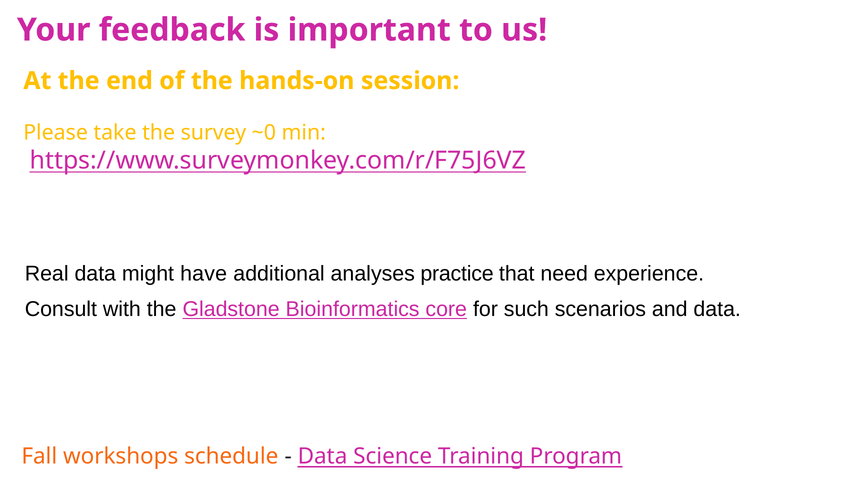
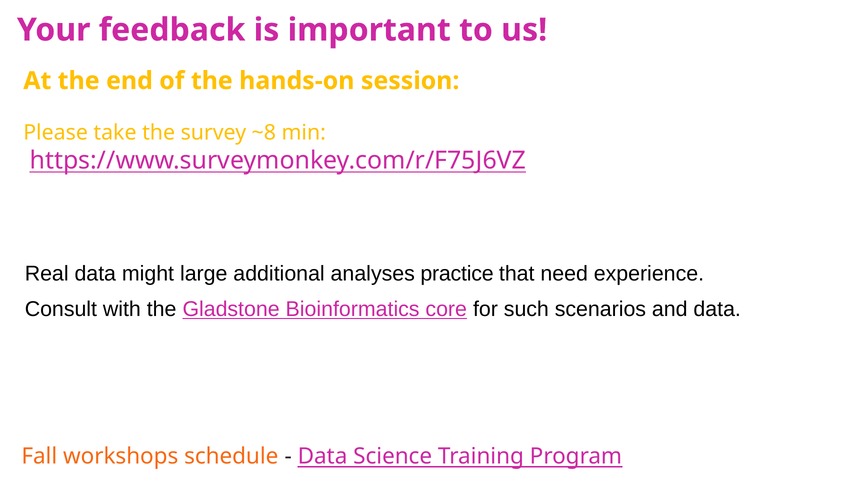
~0: ~0 -> ~8
have: have -> large
